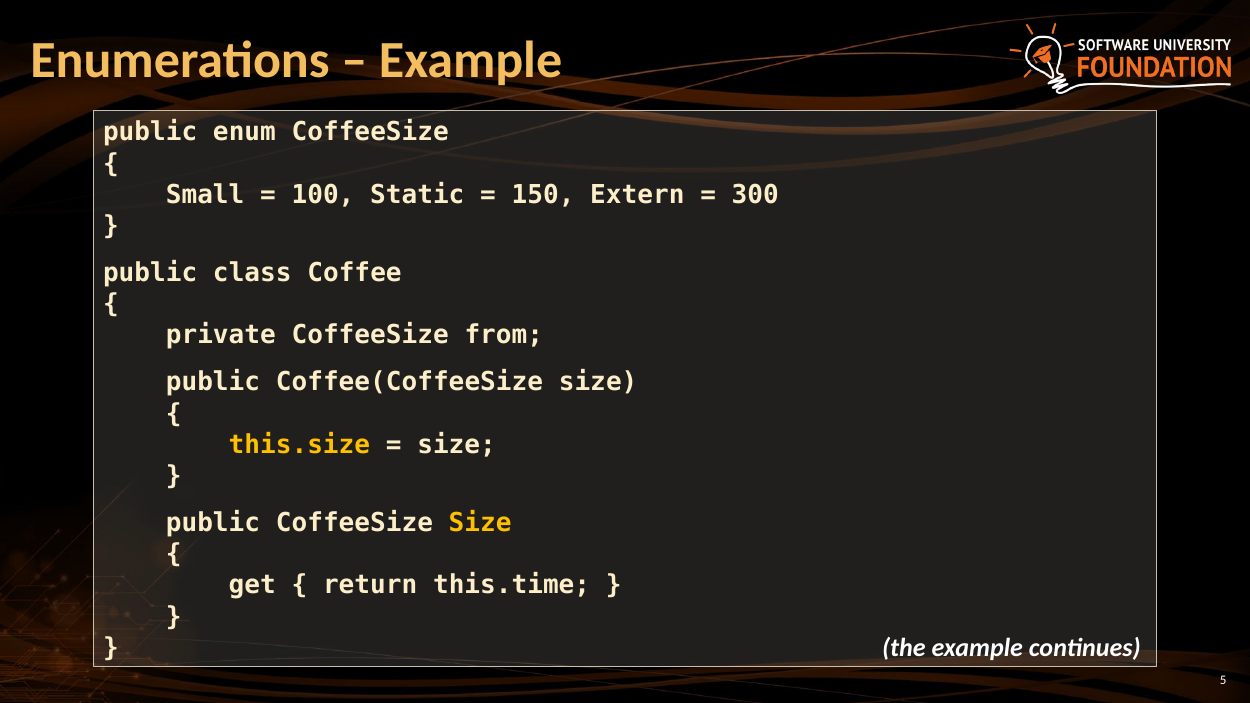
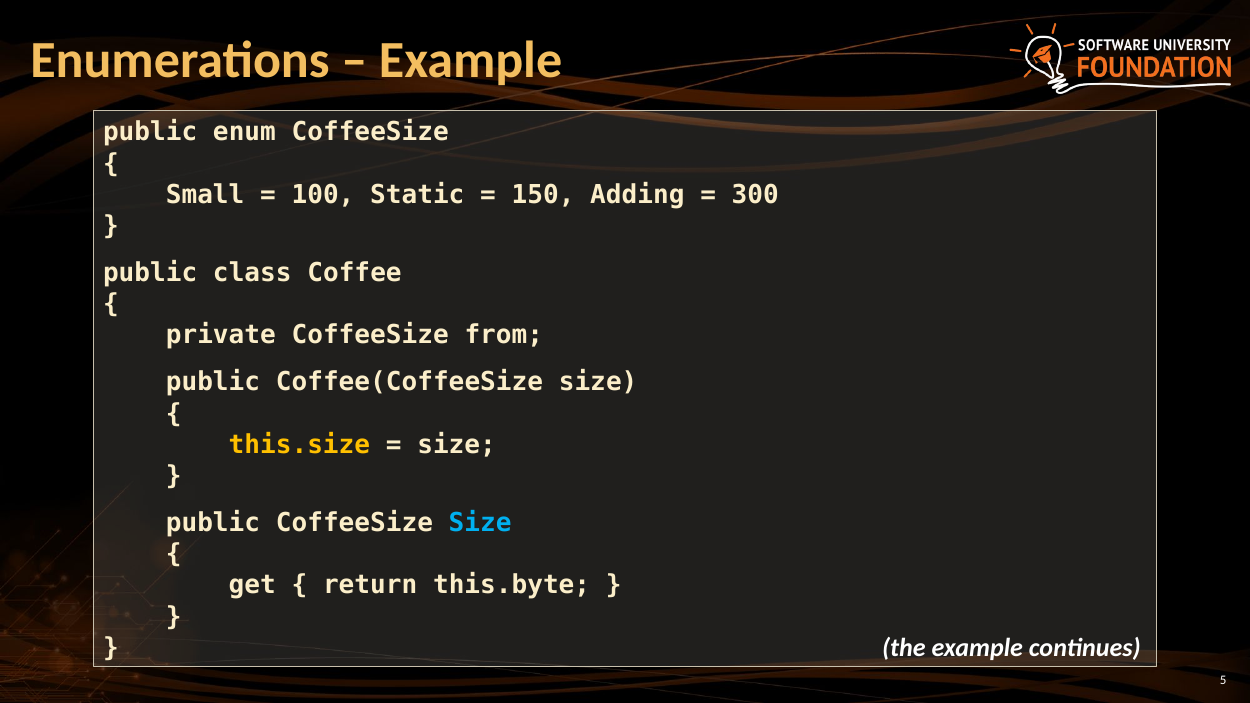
Extern: Extern -> Adding
Size at (480, 523) colour: yellow -> light blue
this.time: this.time -> this.byte
